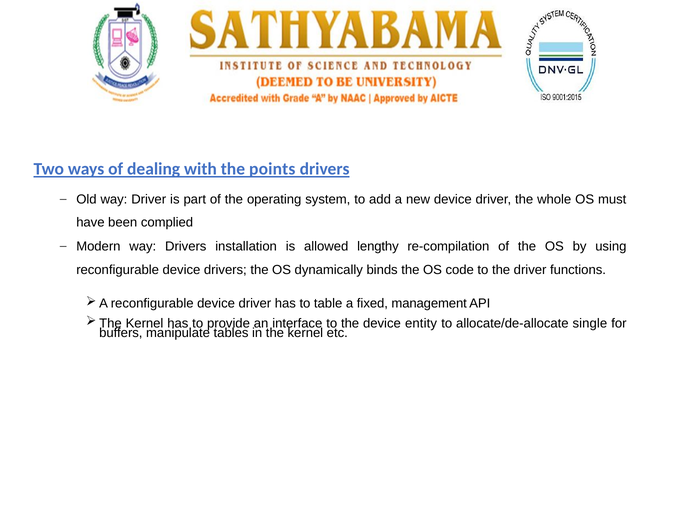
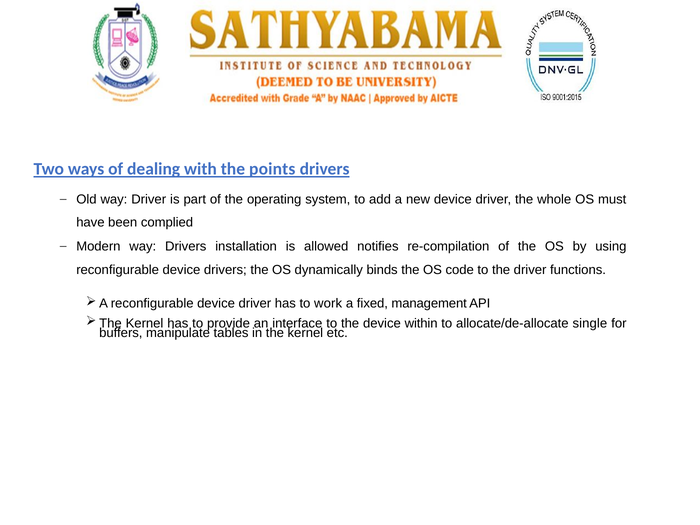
lengthy: lengthy -> notifies
table: table -> work
entity: entity -> within
